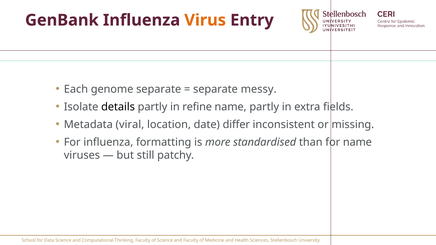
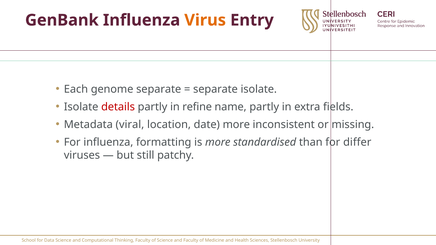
separate messy: messy -> isolate
details colour: black -> red
date differ: differ -> more
for name: name -> differ
